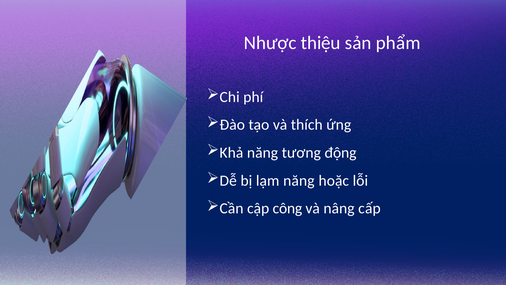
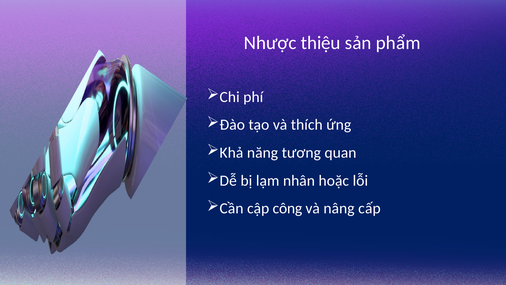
động: động -> quan
lạm năng: năng -> nhân
